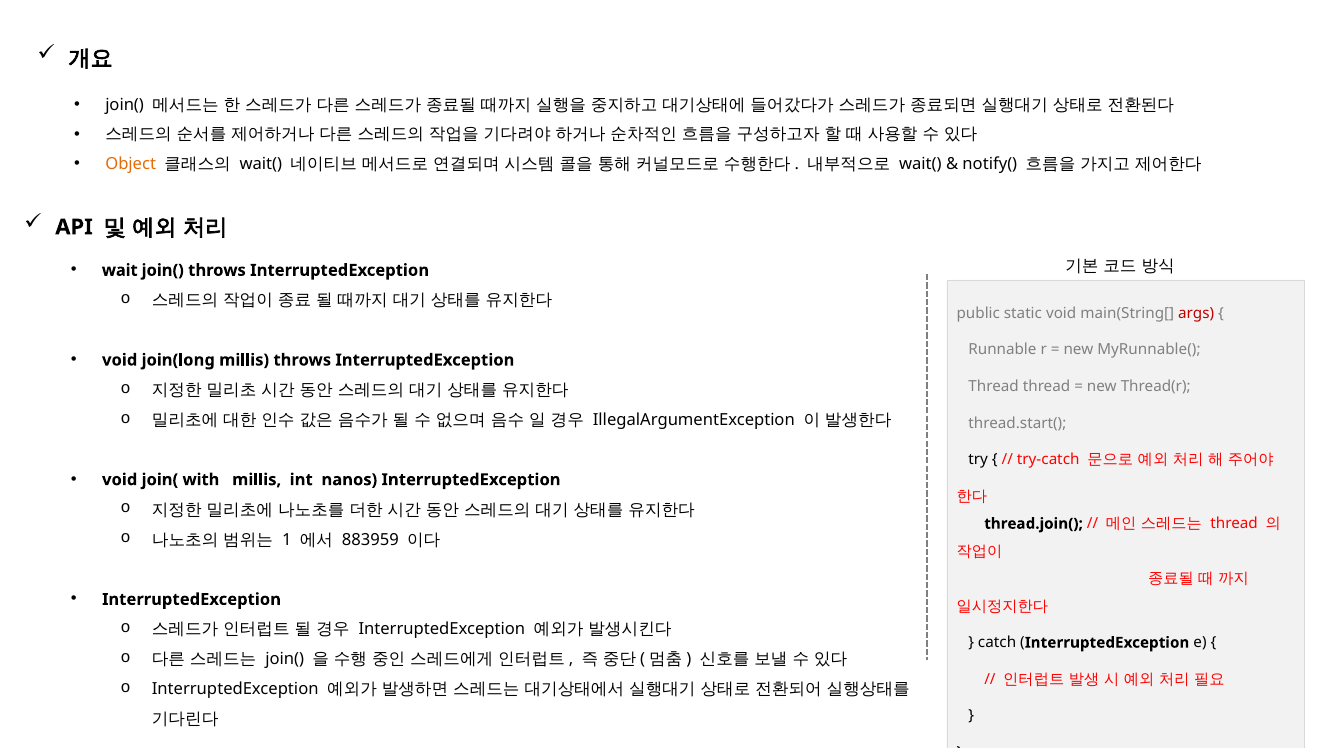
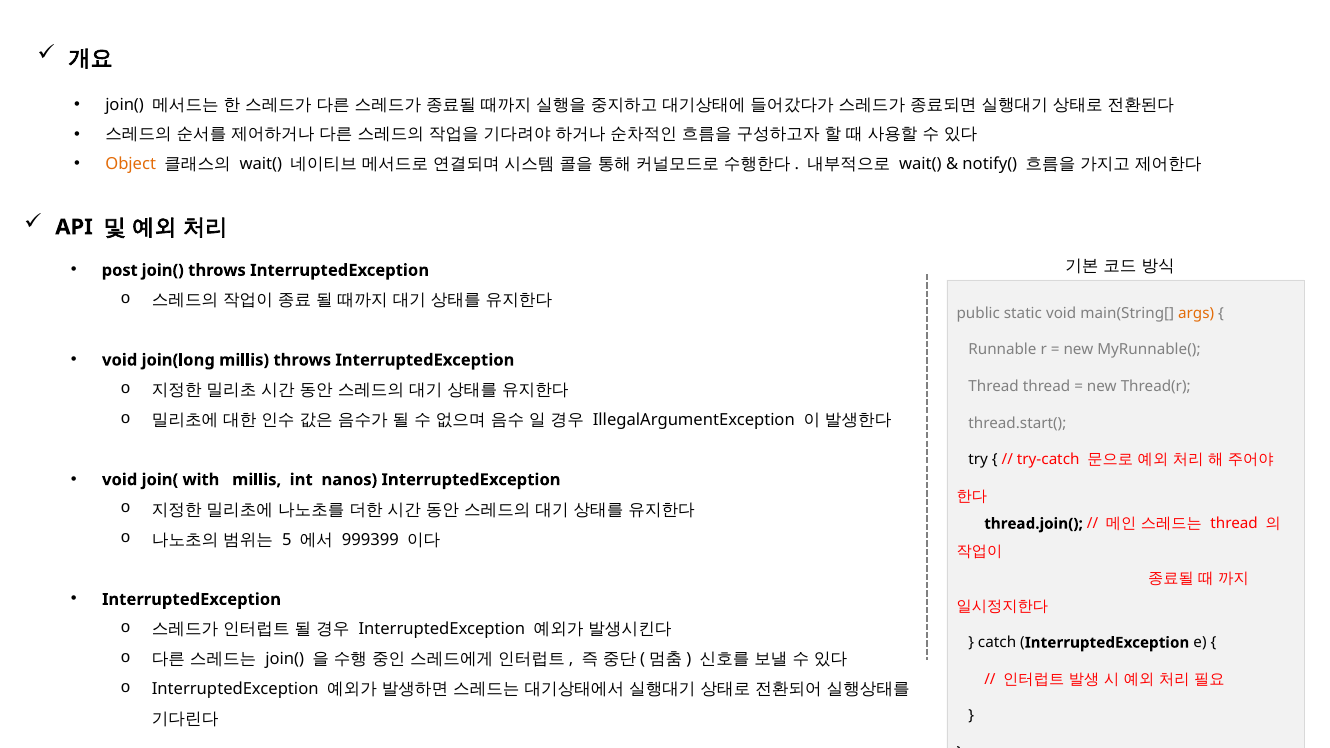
wait: wait -> post
args colour: red -> orange
1: 1 -> 5
883959: 883959 -> 999399
